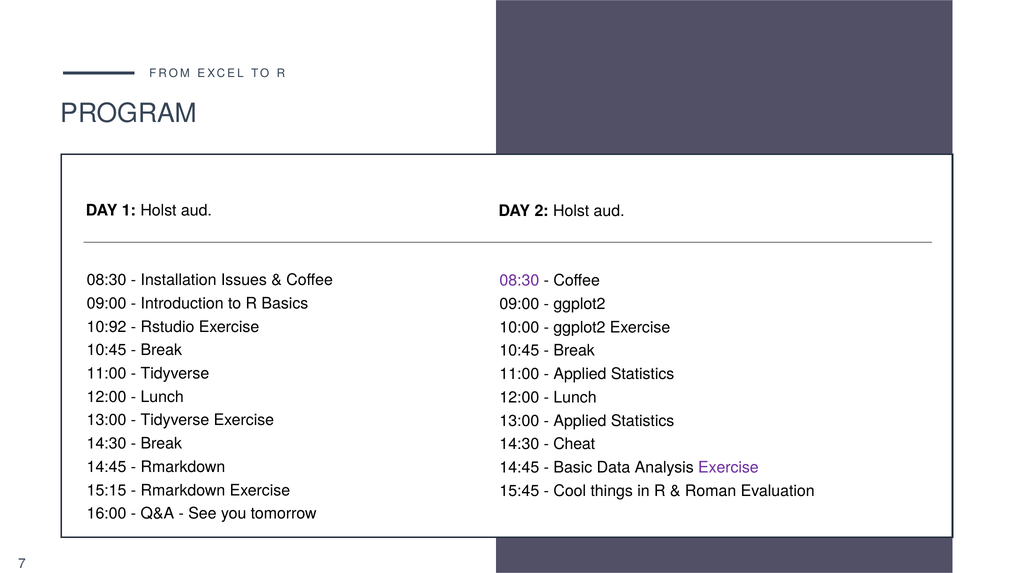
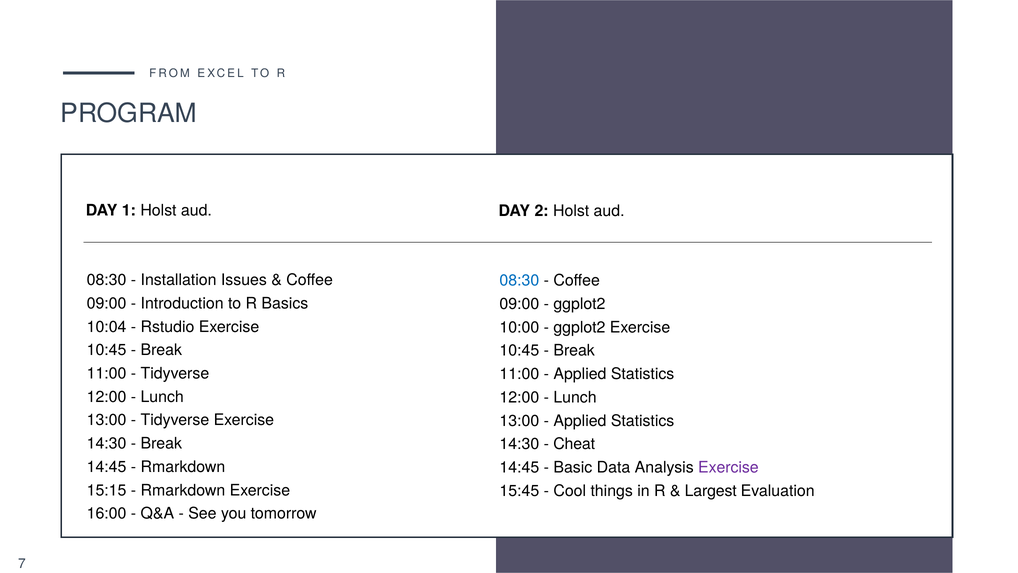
08:30 at (519, 281) colour: purple -> blue
10:92: 10:92 -> 10:04
Roman: Roman -> Largest
